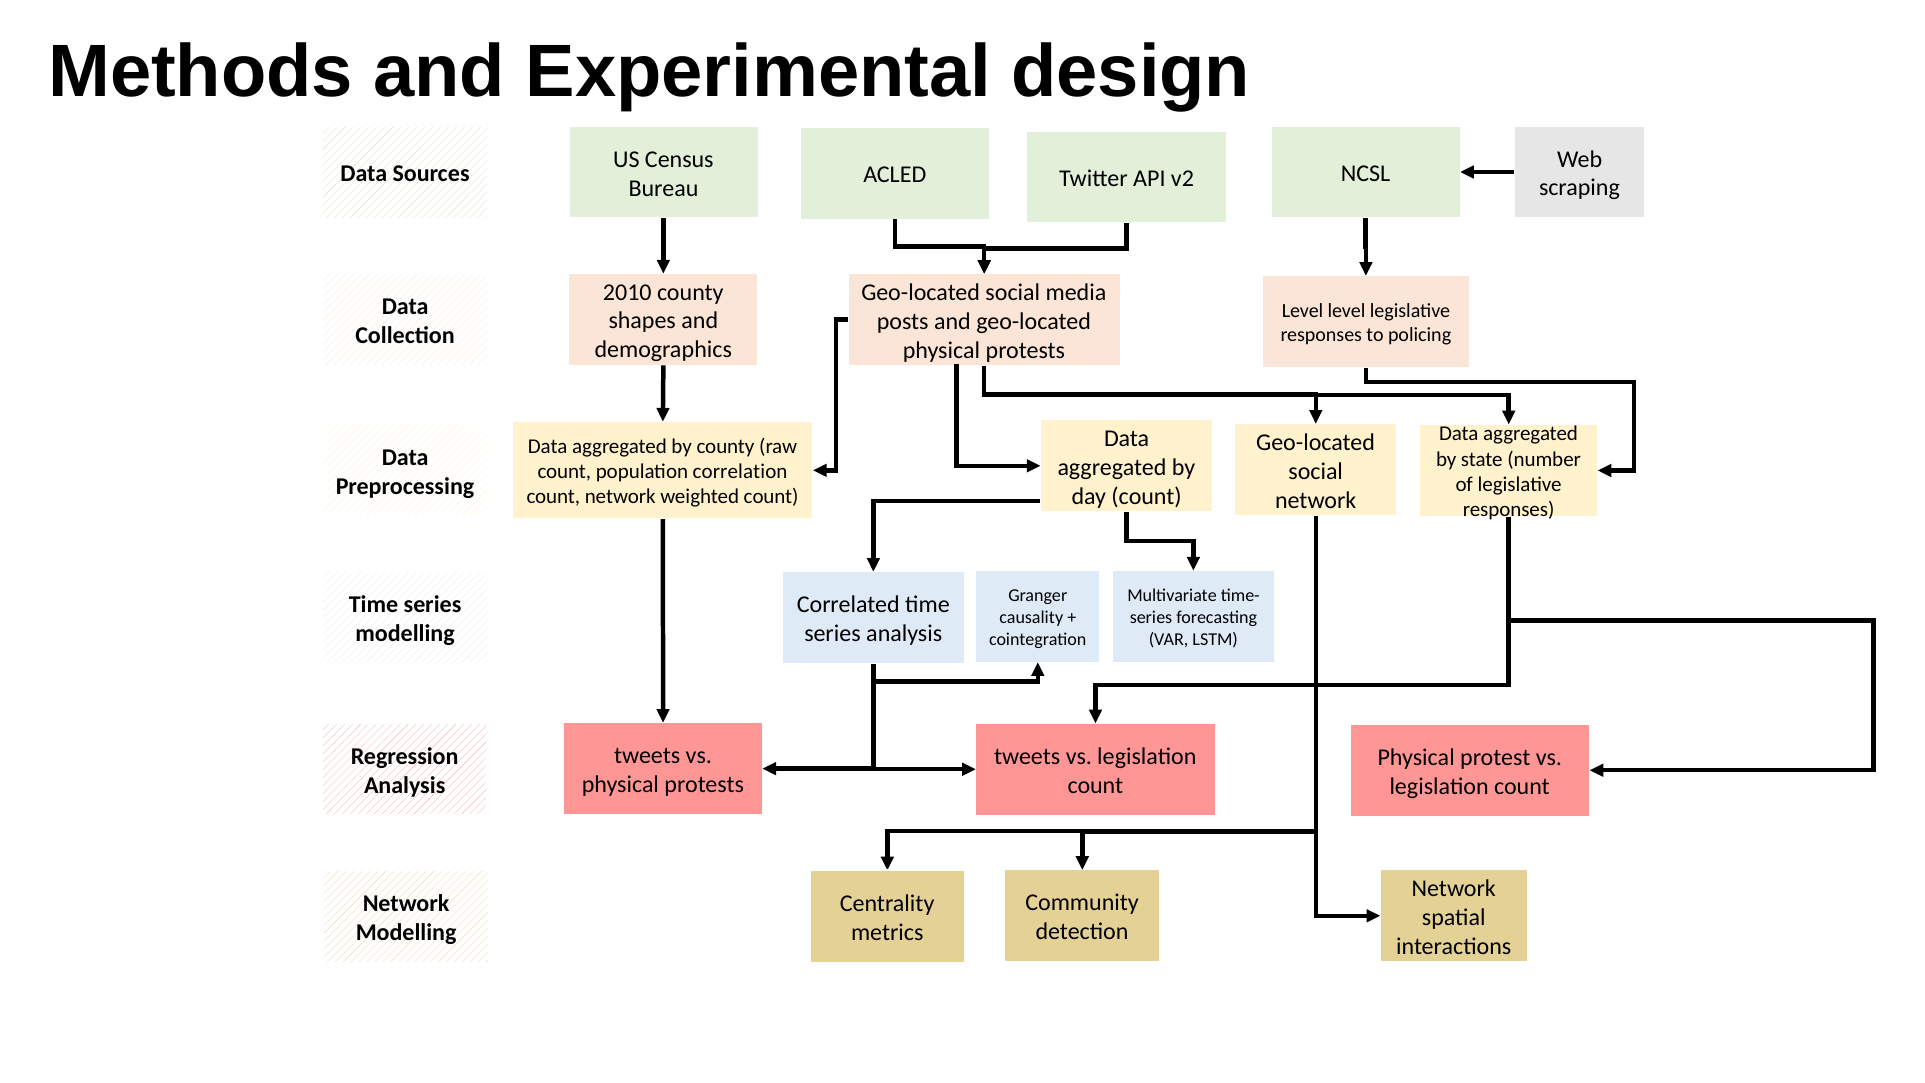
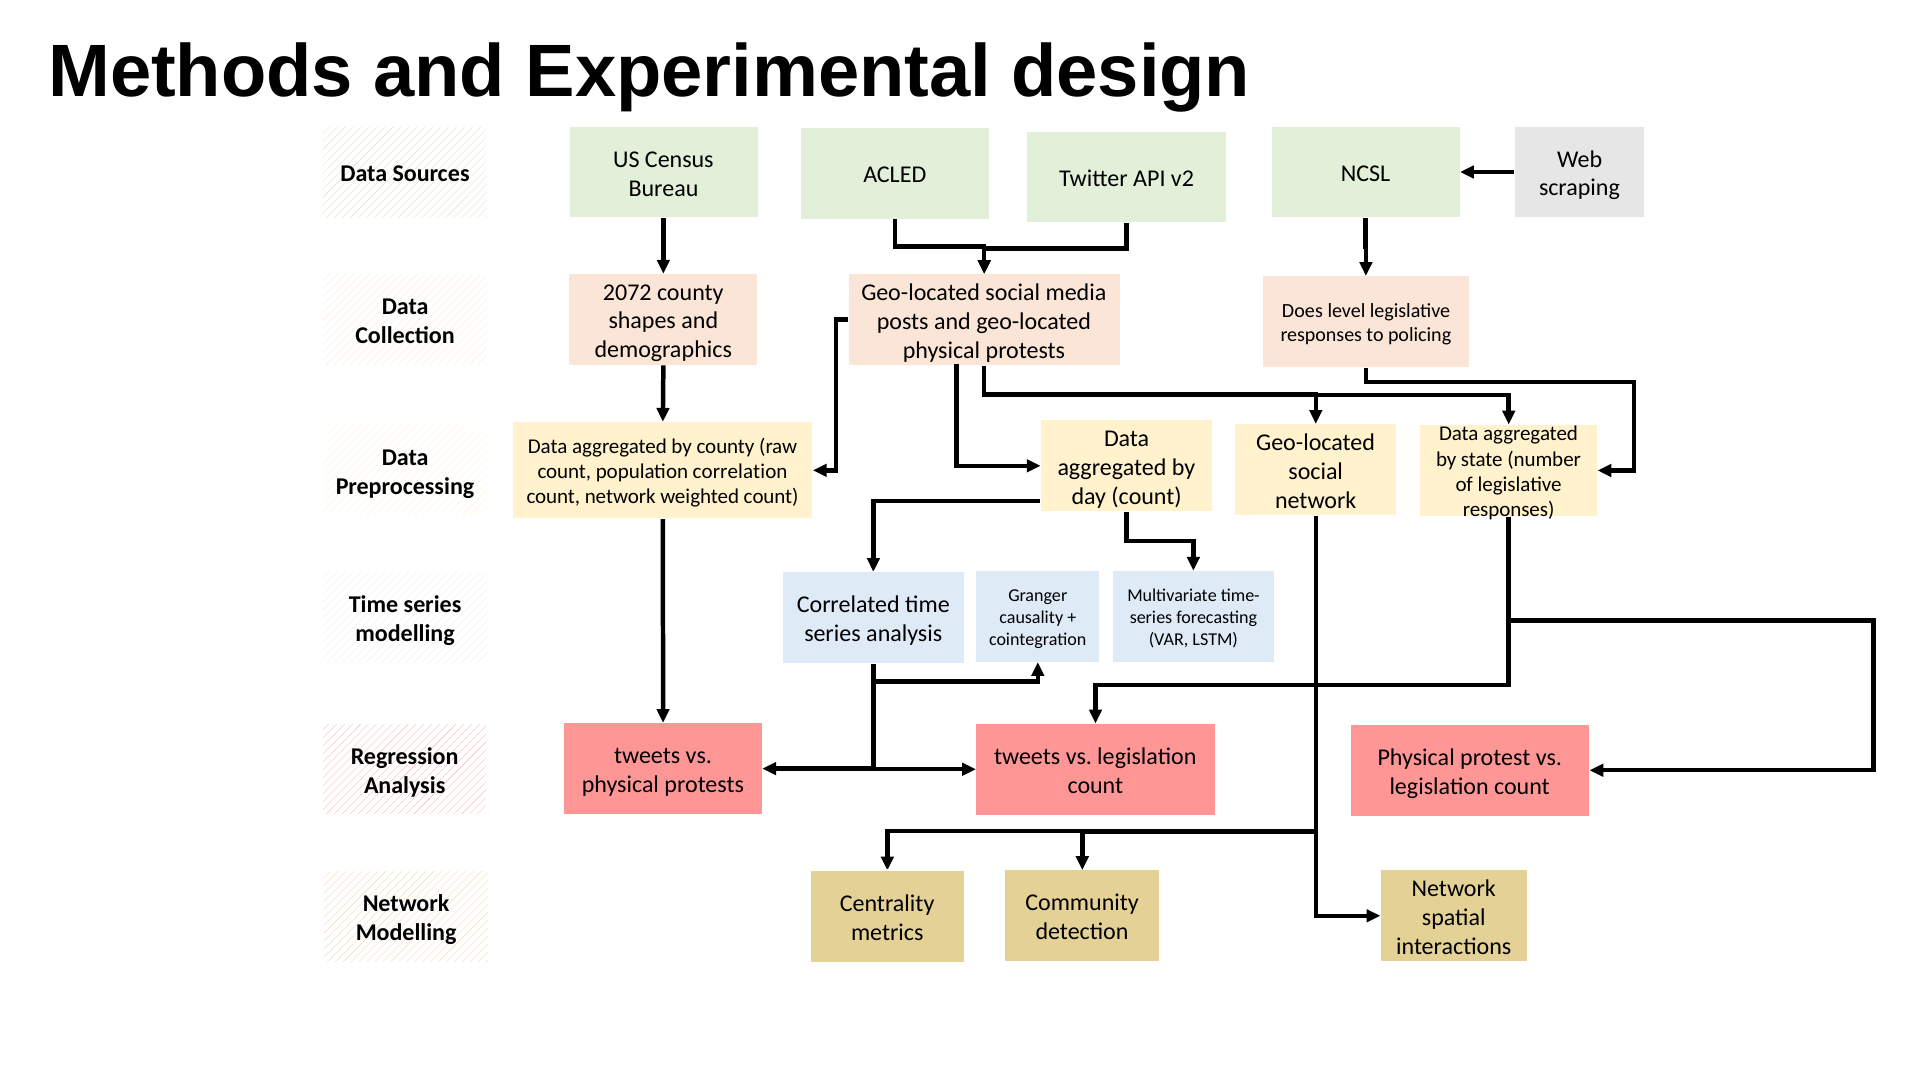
2010: 2010 -> 2072
Level at (1303, 311): Level -> Does
